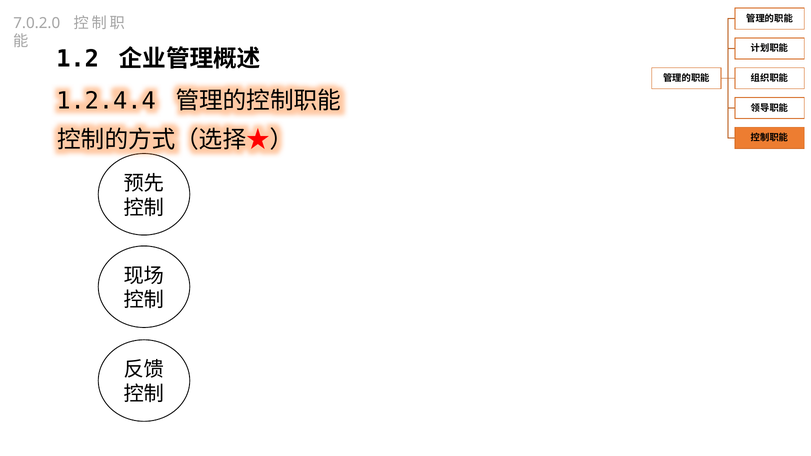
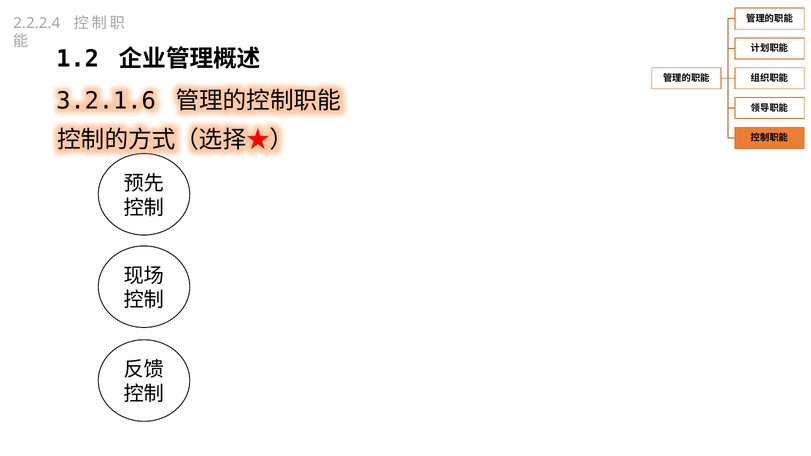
7.0.2.0: 7.0.2.0 -> 2.2.2.4
1.2.4.4: 1.2.4.4 -> 3.2.1.6
